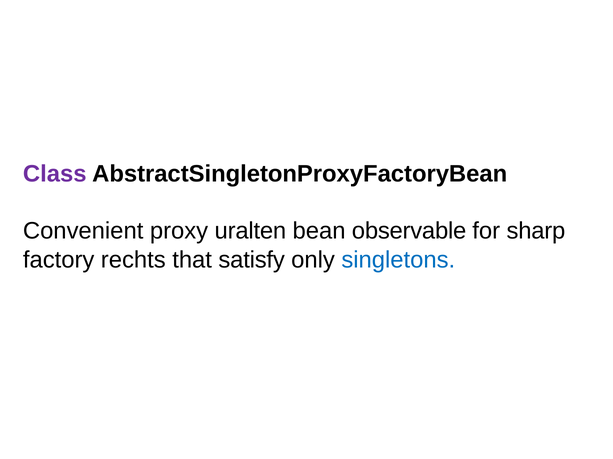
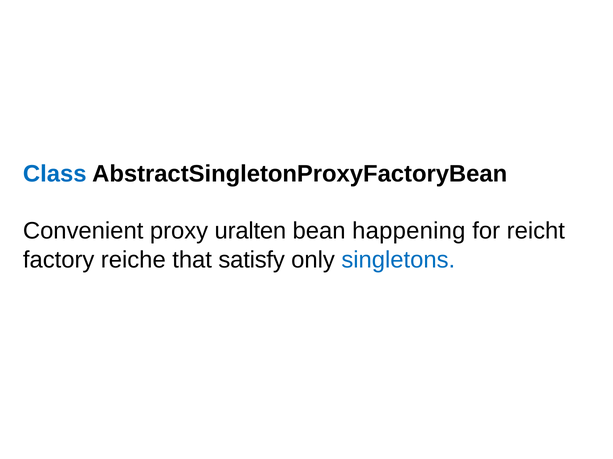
Class colour: purple -> blue
observable: observable -> happening
sharp: sharp -> reicht
rechts: rechts -> reiche
